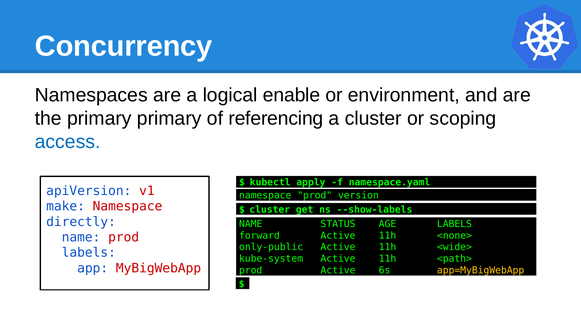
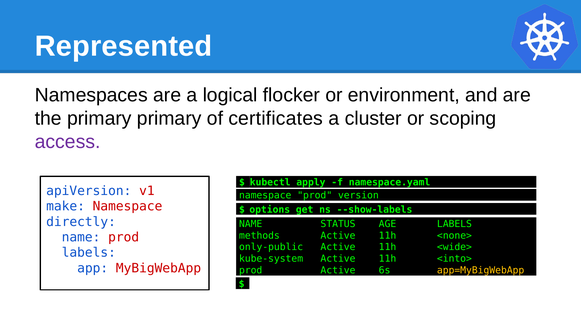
Concurrency: Concurrency -> Represented
enable: enable -> flocker
referencing: referencing -> certificates
access colour: blue -> purple
cluster at (270, 209): cluster -> options
forward: forward -> methods
<path>: <path> -> <into>
